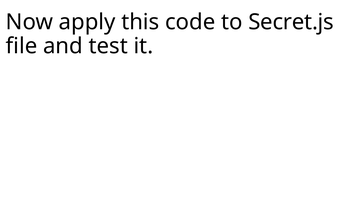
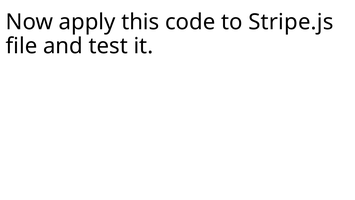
Secret.js: Secret.js -> Stripe.js
